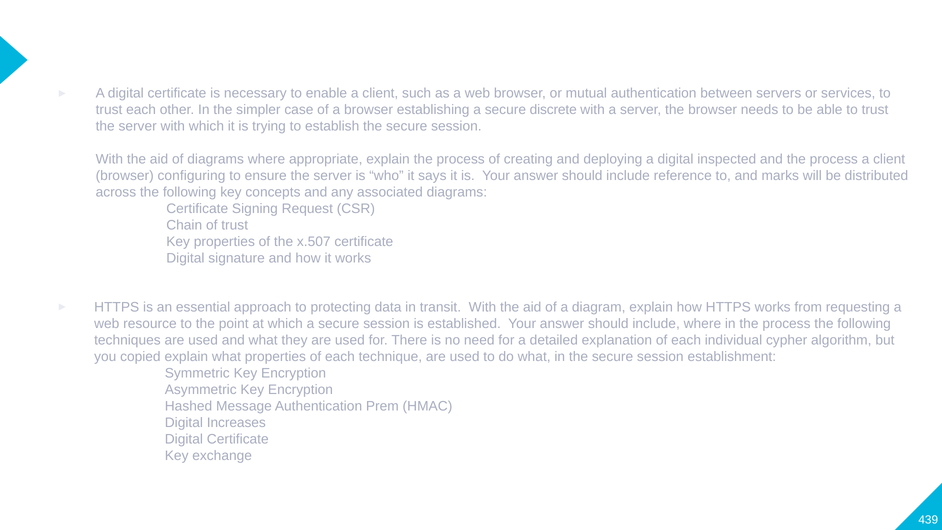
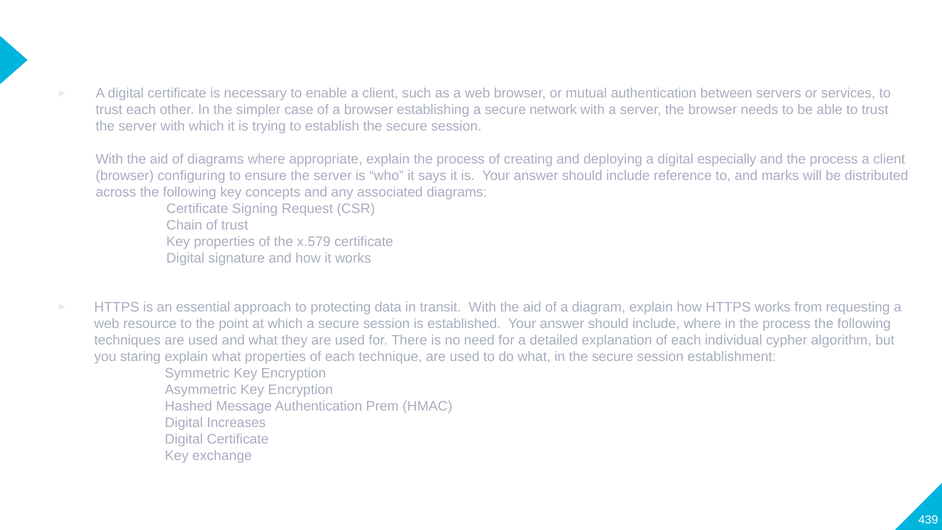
discrete: discrete -> network
inspected: inspected -> especially
x.507: x.507 -> x.579
copied: copied -> staring
